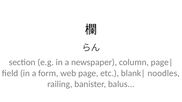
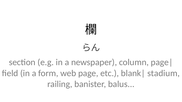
noodles: noodles -> stadium
